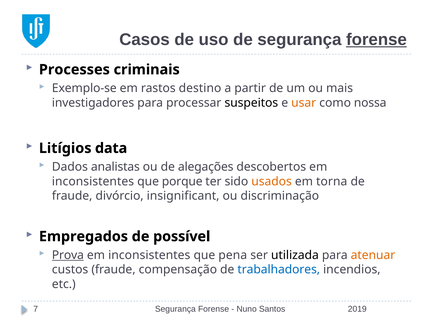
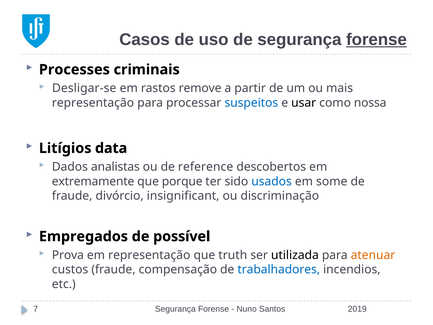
Exemplo-se: Exemplo-se -> Desligar-se
destino: destino -> remove
investigadores at (93, 103): investigadores -> representação
suspeitos colour: black -> blue
usar colour: orange -> black
alegações: alegações -> reference
inconsistentes at (93, 181): inconsistentes -> extremamente
usados colour: orange -> blue
torna: torna -> some
Prova underline: present -> none
inconsistentes at (149, 255): inconsistentes -> representação
pena: pena -> truth
